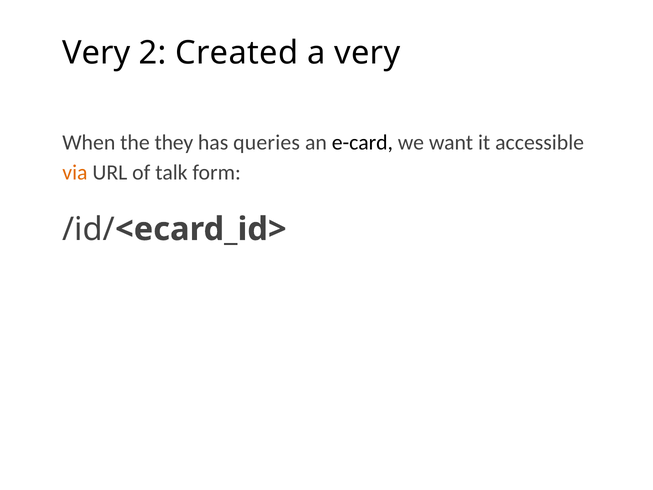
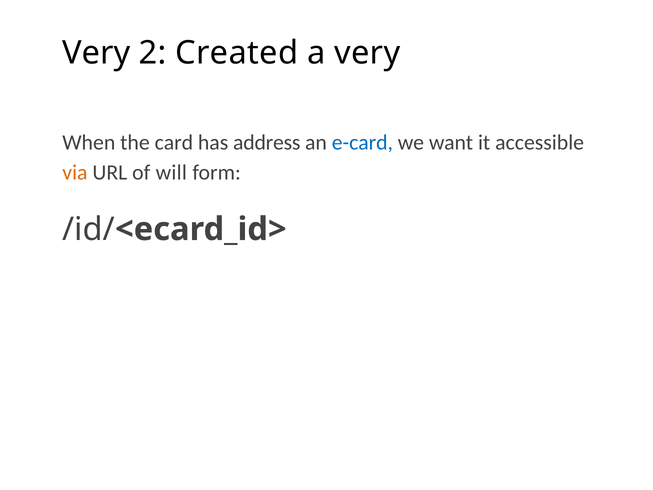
they: they -> card
queries: queries -> address
e-card colour: black -> blue
talk: talk -> will
